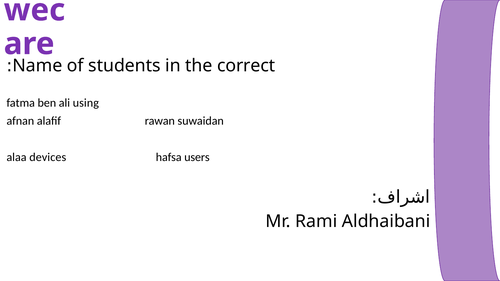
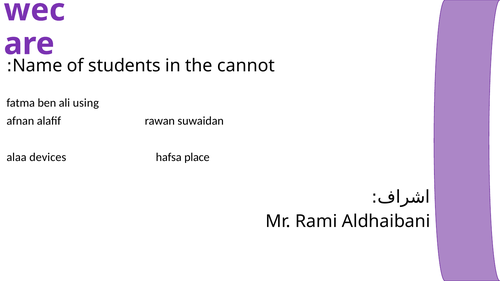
correct: correct -> cannot
users: users -> place
